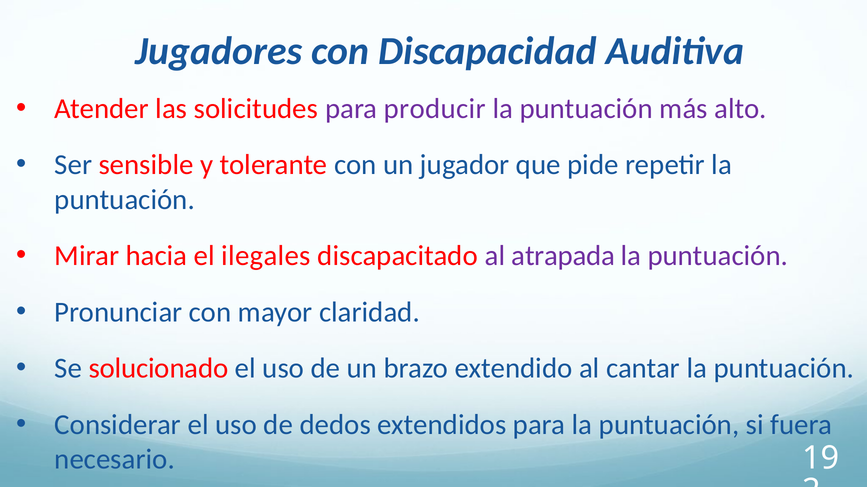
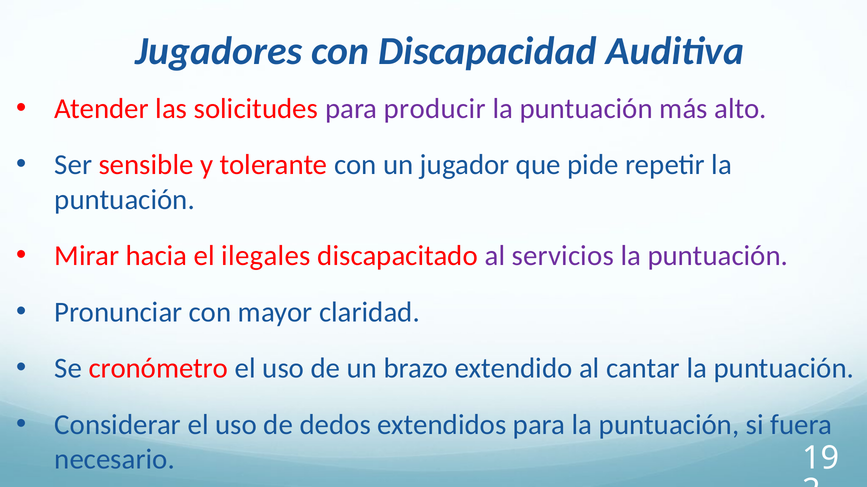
atrapada: atrapada -> servicios
solucionado: solucionado -> cronómetro
